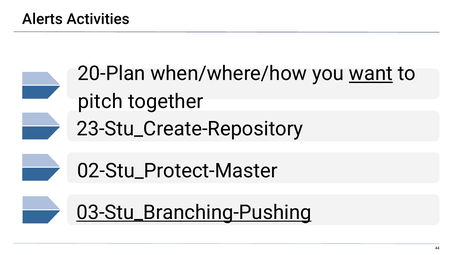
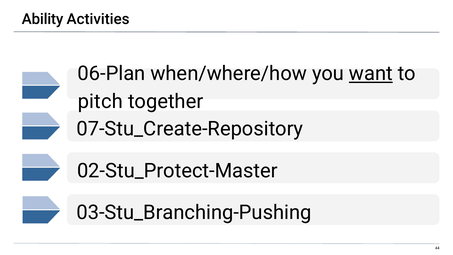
Alerts: Alerts -> Ability
20-Plan: 20-Plan -> 06-Plan
23-Stu_Create-Repository: 23-Stu_Create-Repository -> 07-Stu_Create-Repository
03-Stu_Branching-Pushing underline: present -> none
